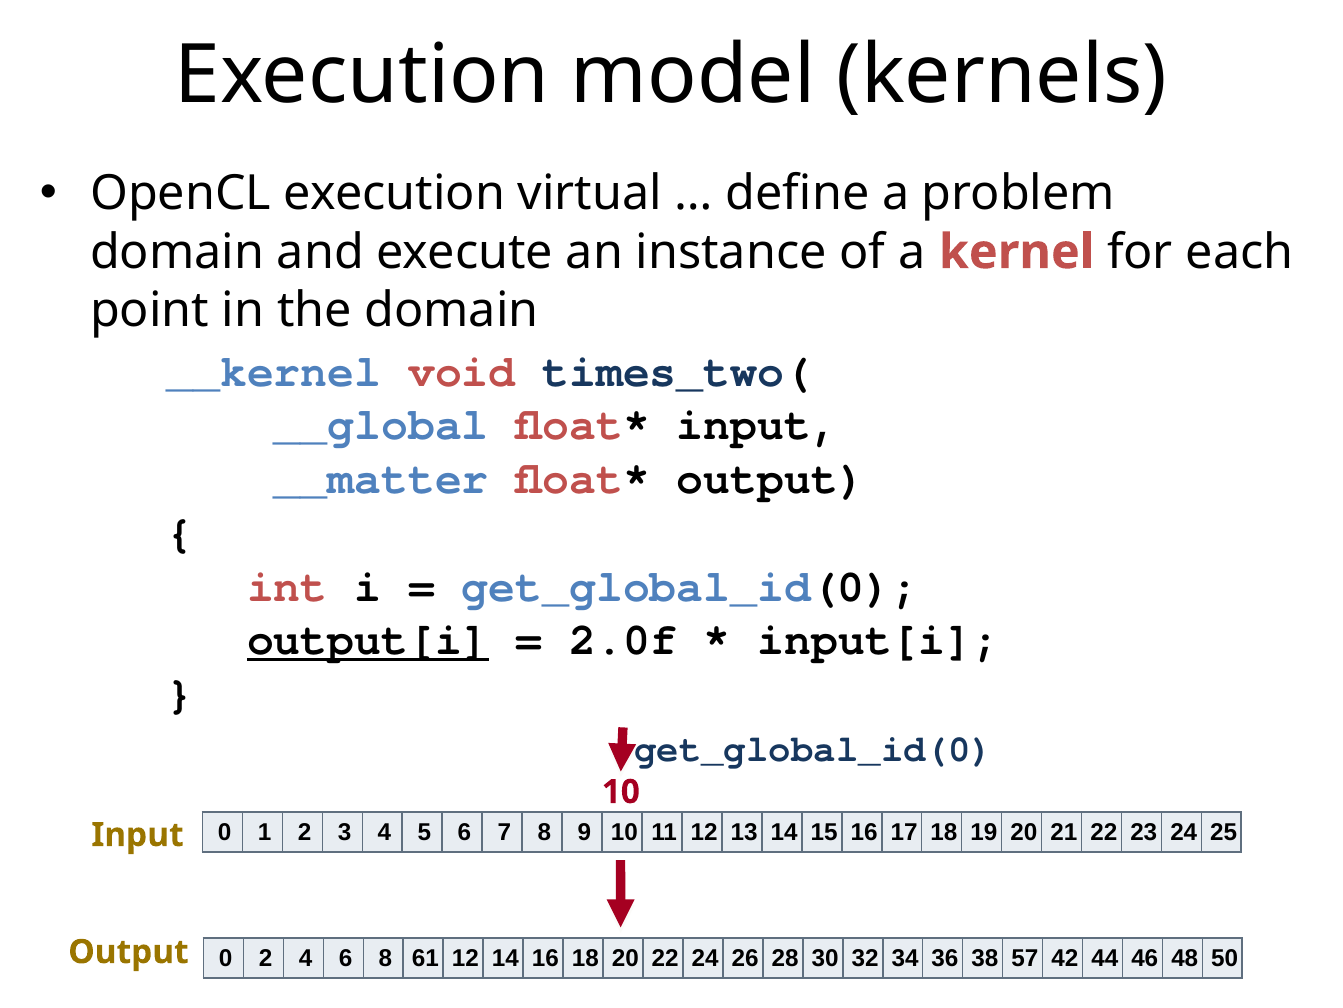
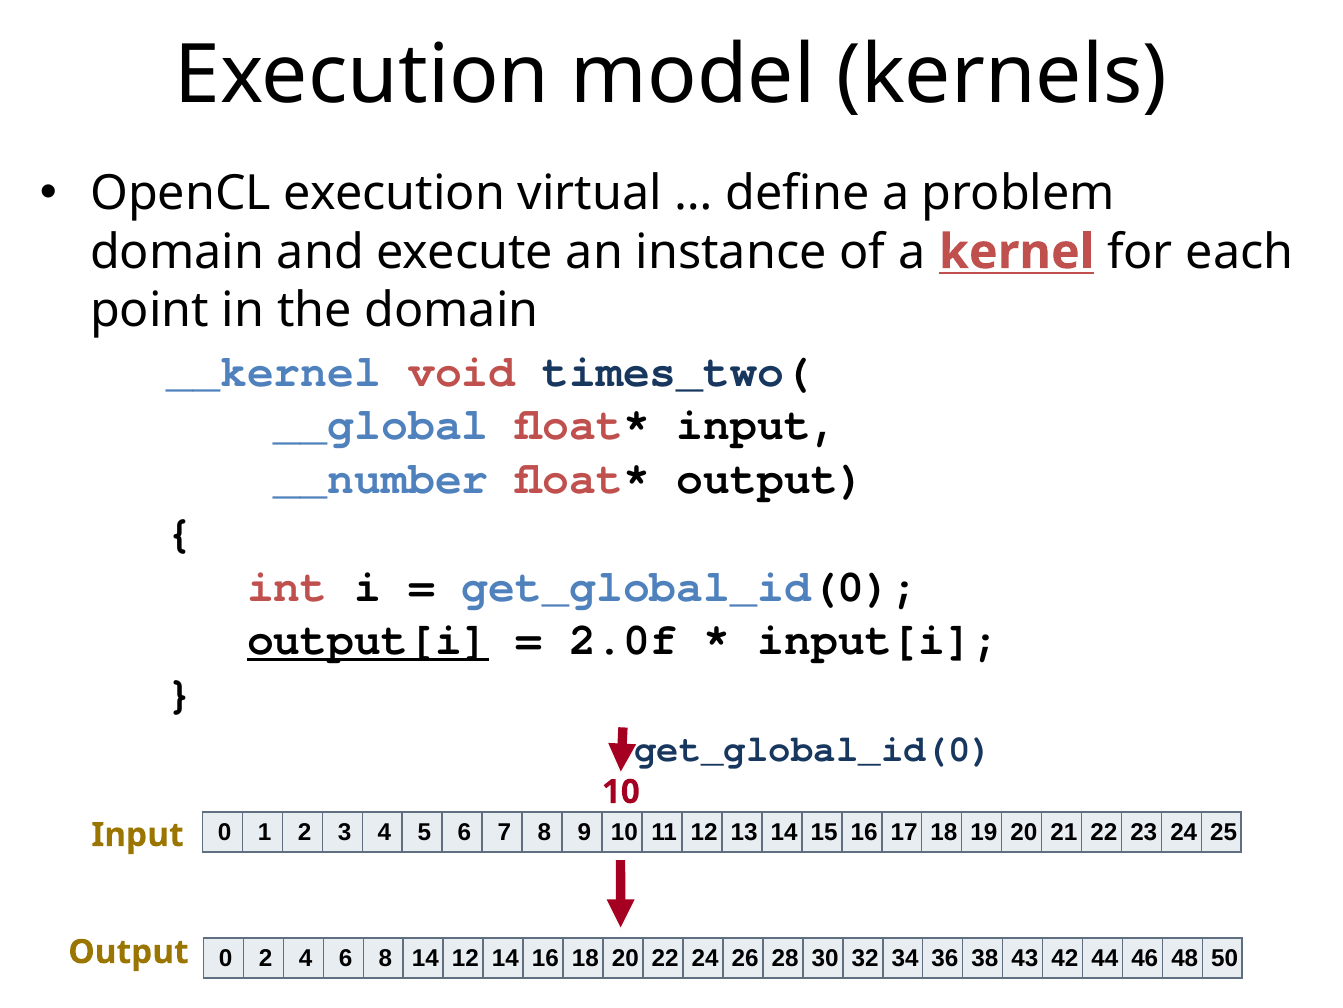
kernel underline: none -> present
__matter: __matter -> __number
8 61: 61 -> 14
57: 57 -> 43
